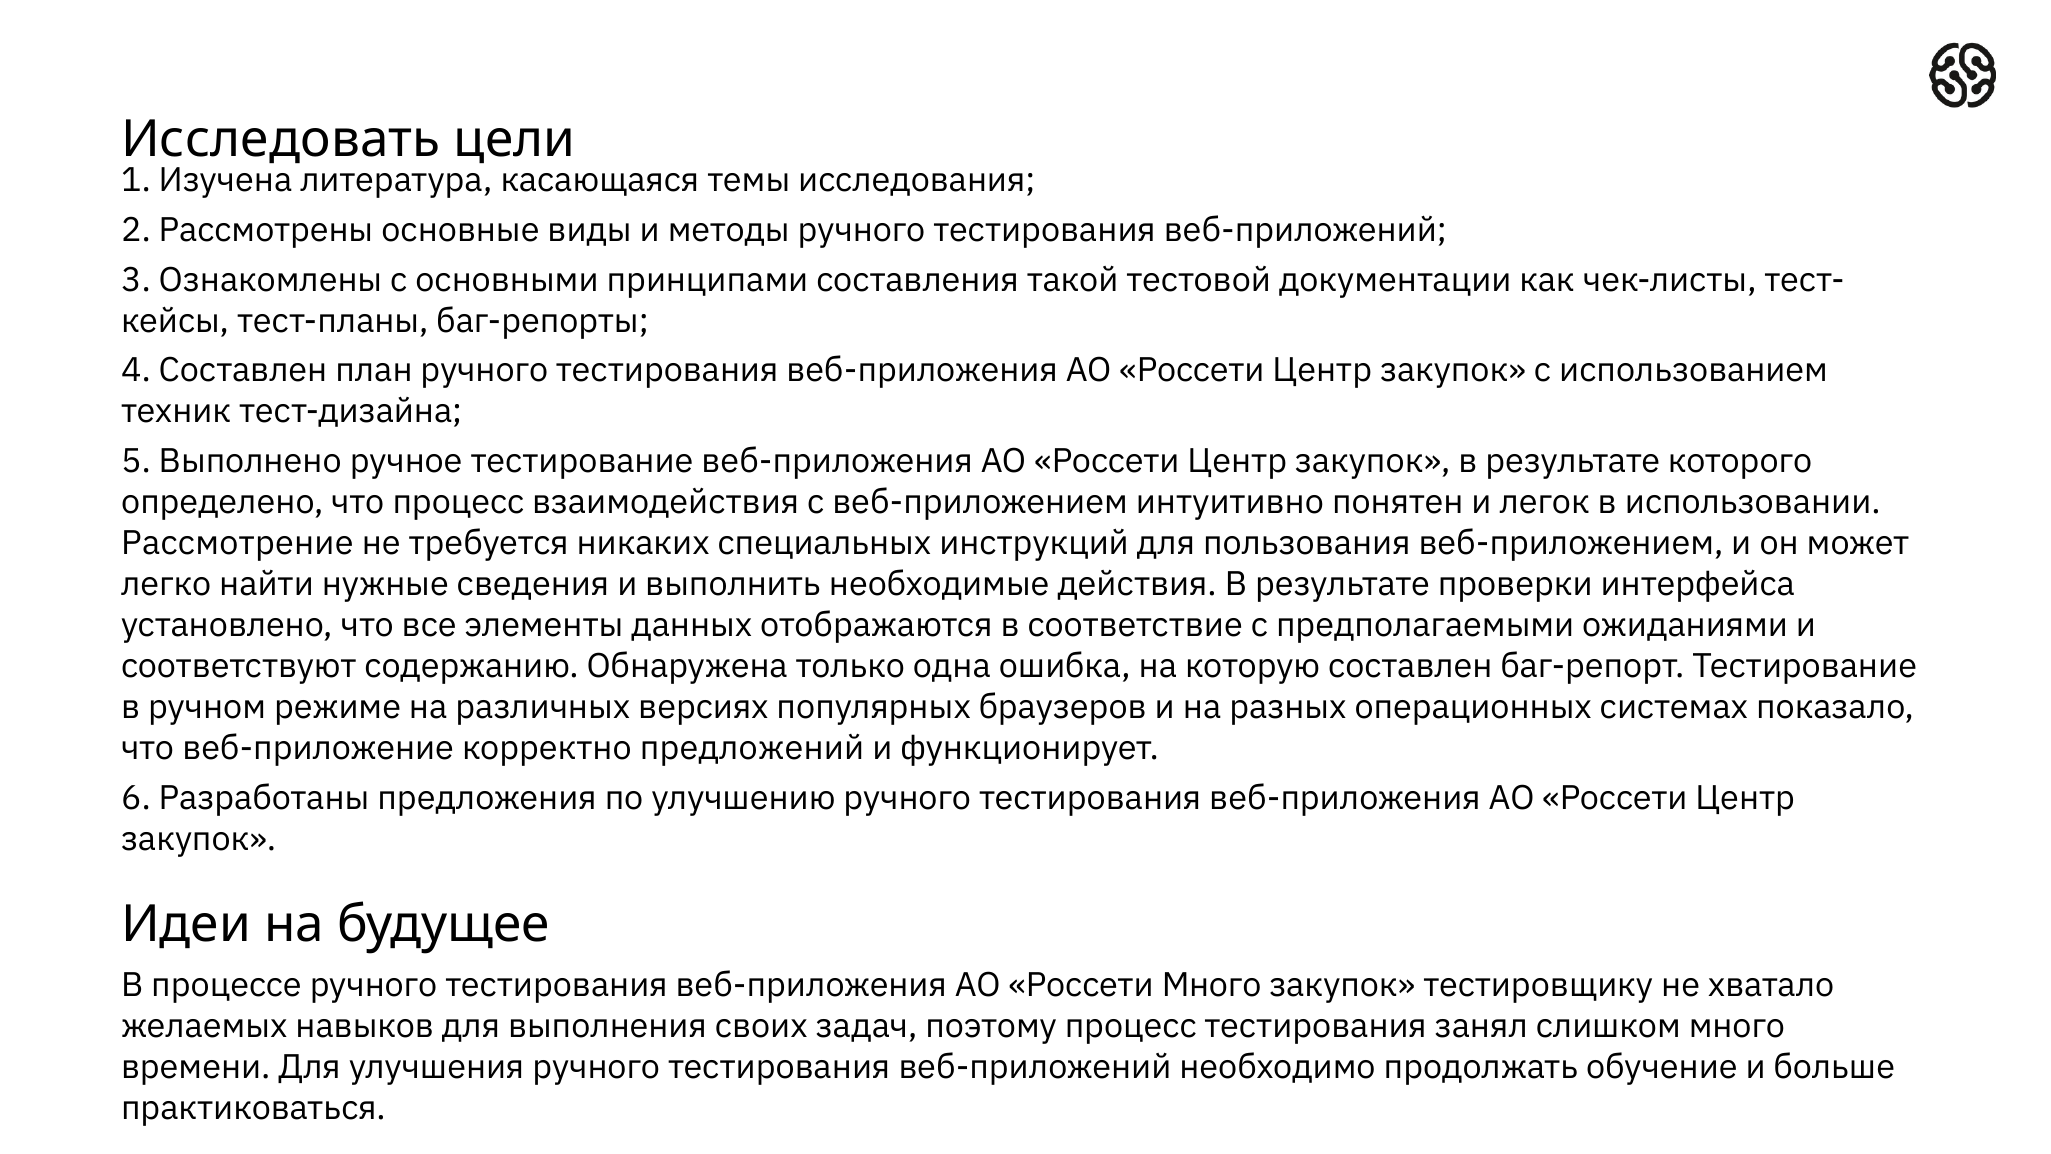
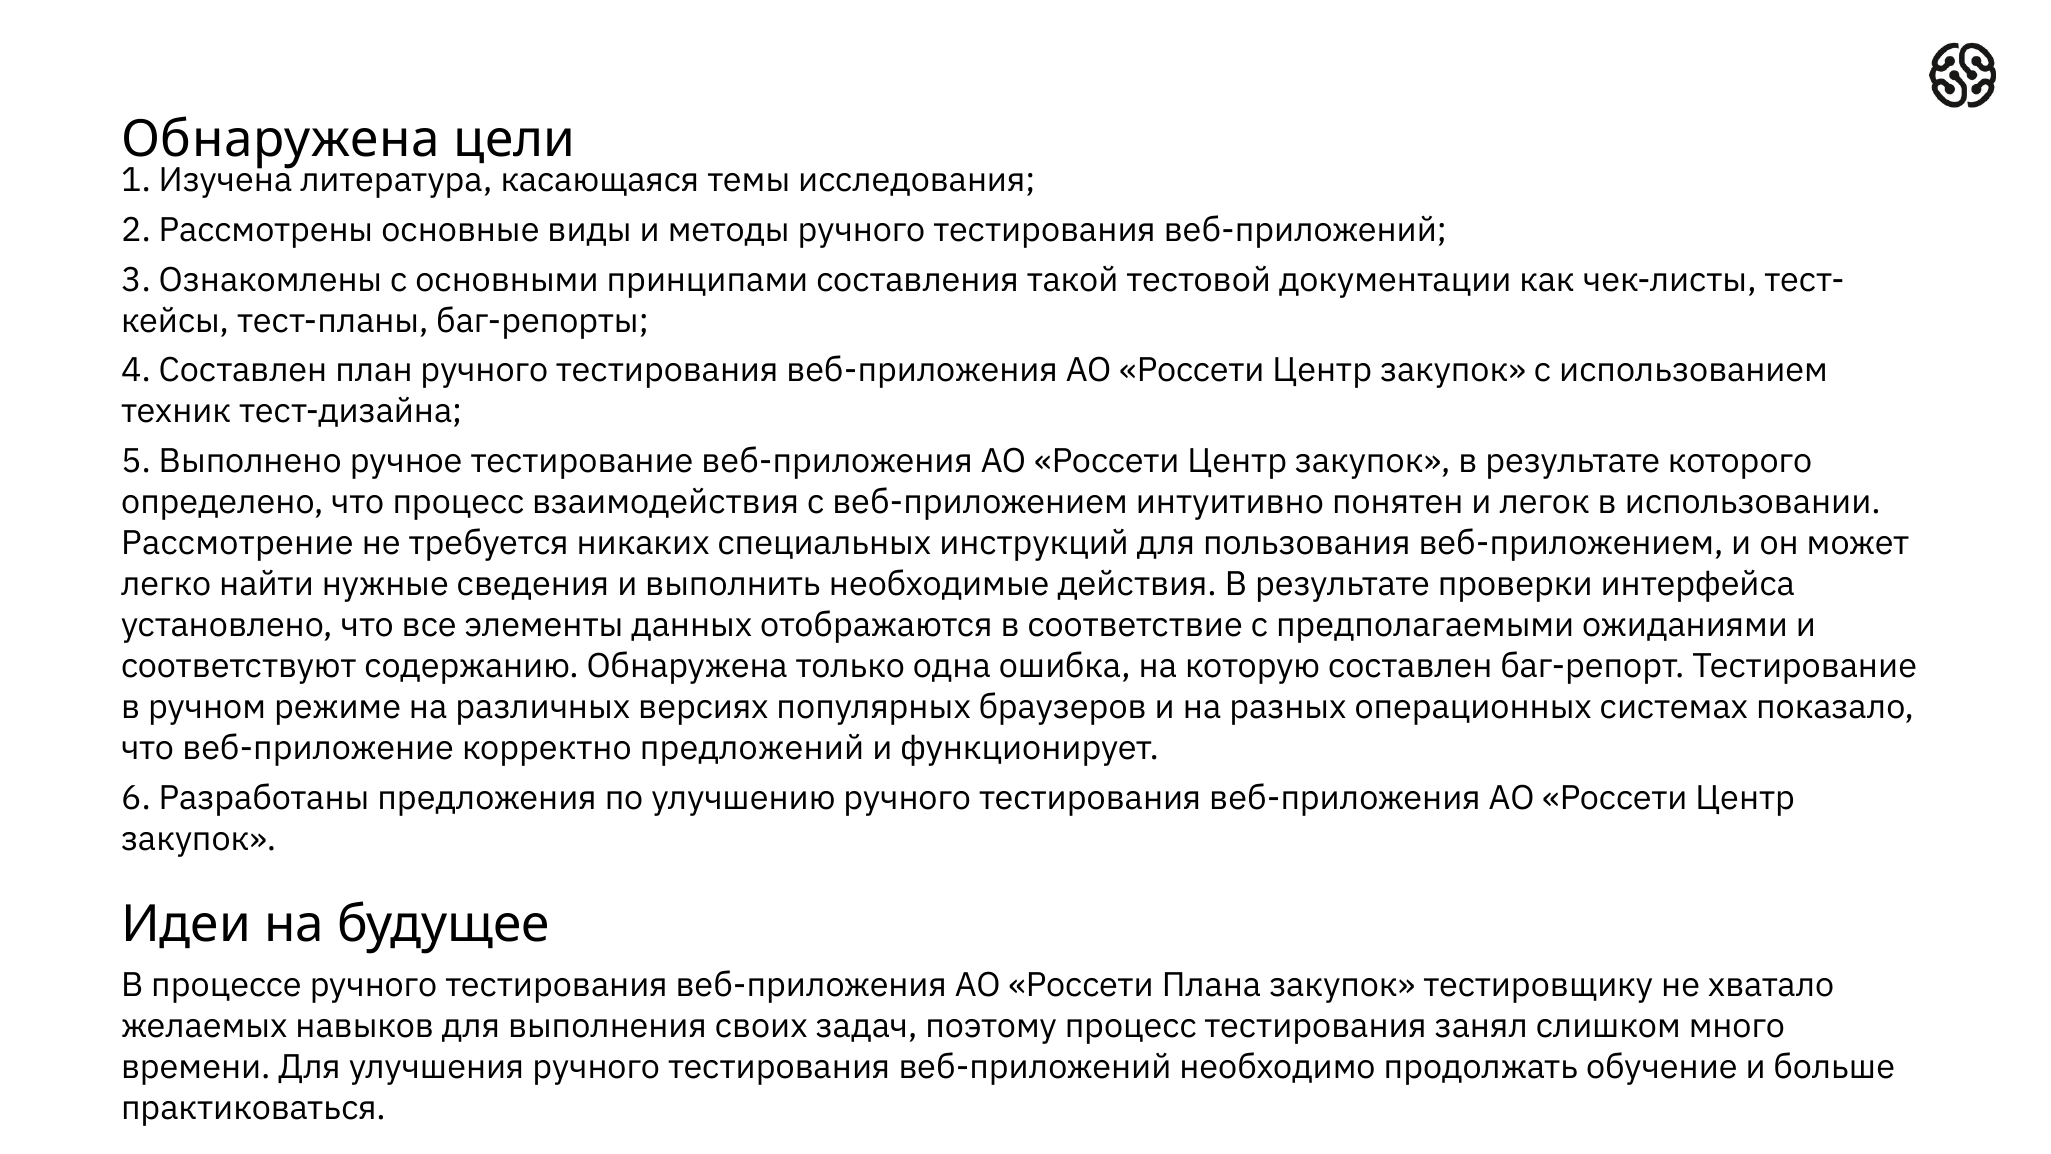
Исследовать at (281, 139): Исследовать -> Обнаружена
Россети Много: Много -> Плана
